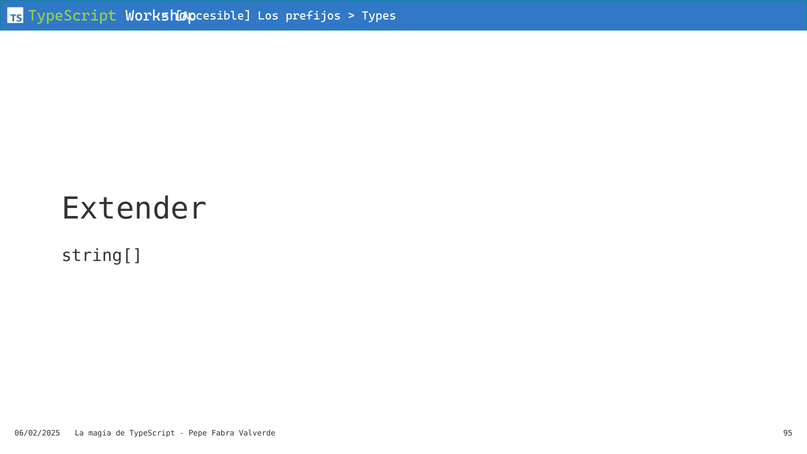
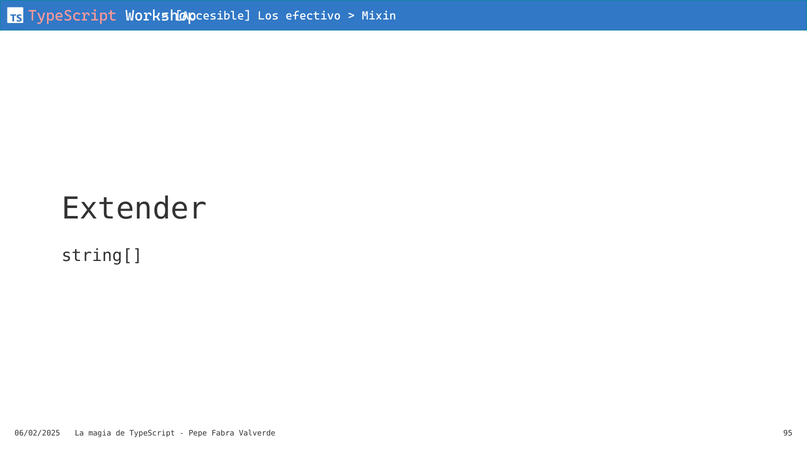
TypeScript at (72, 16) colour: light green -> pink
prefijos: prefijos -> efectivo
Types: Types -> Mixin
